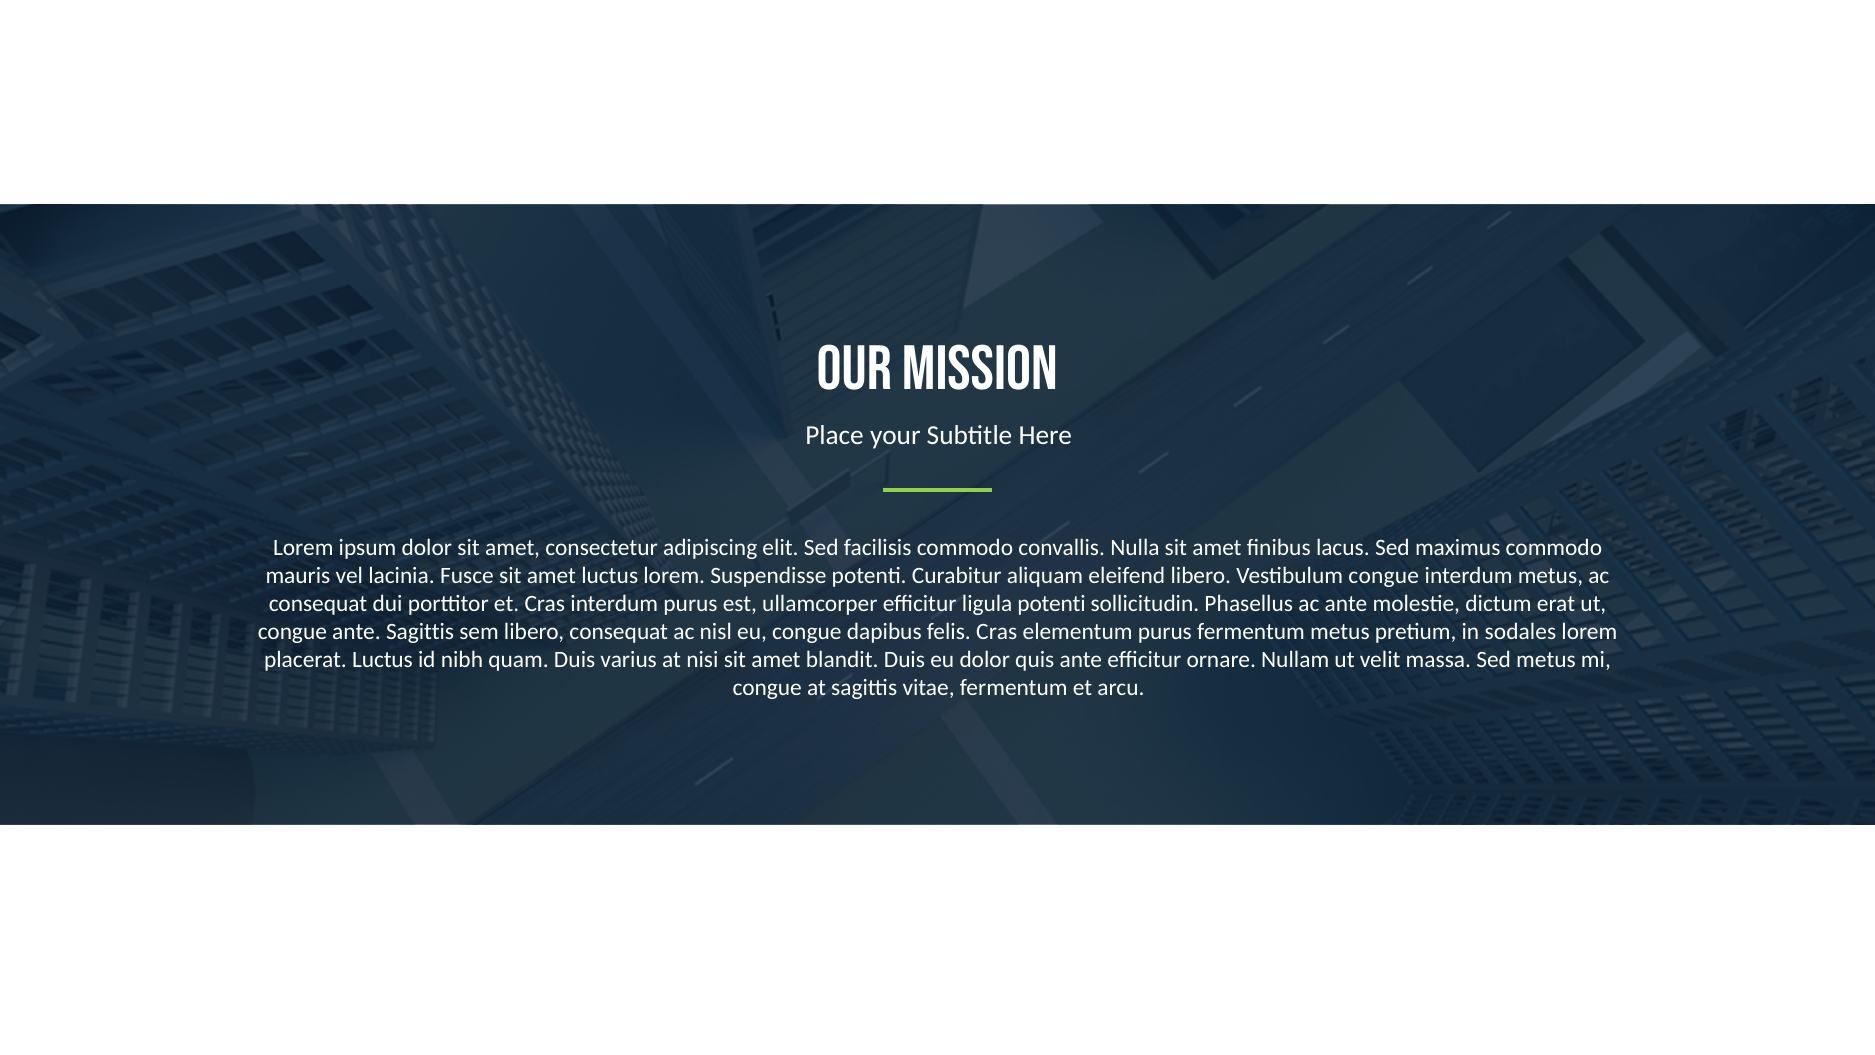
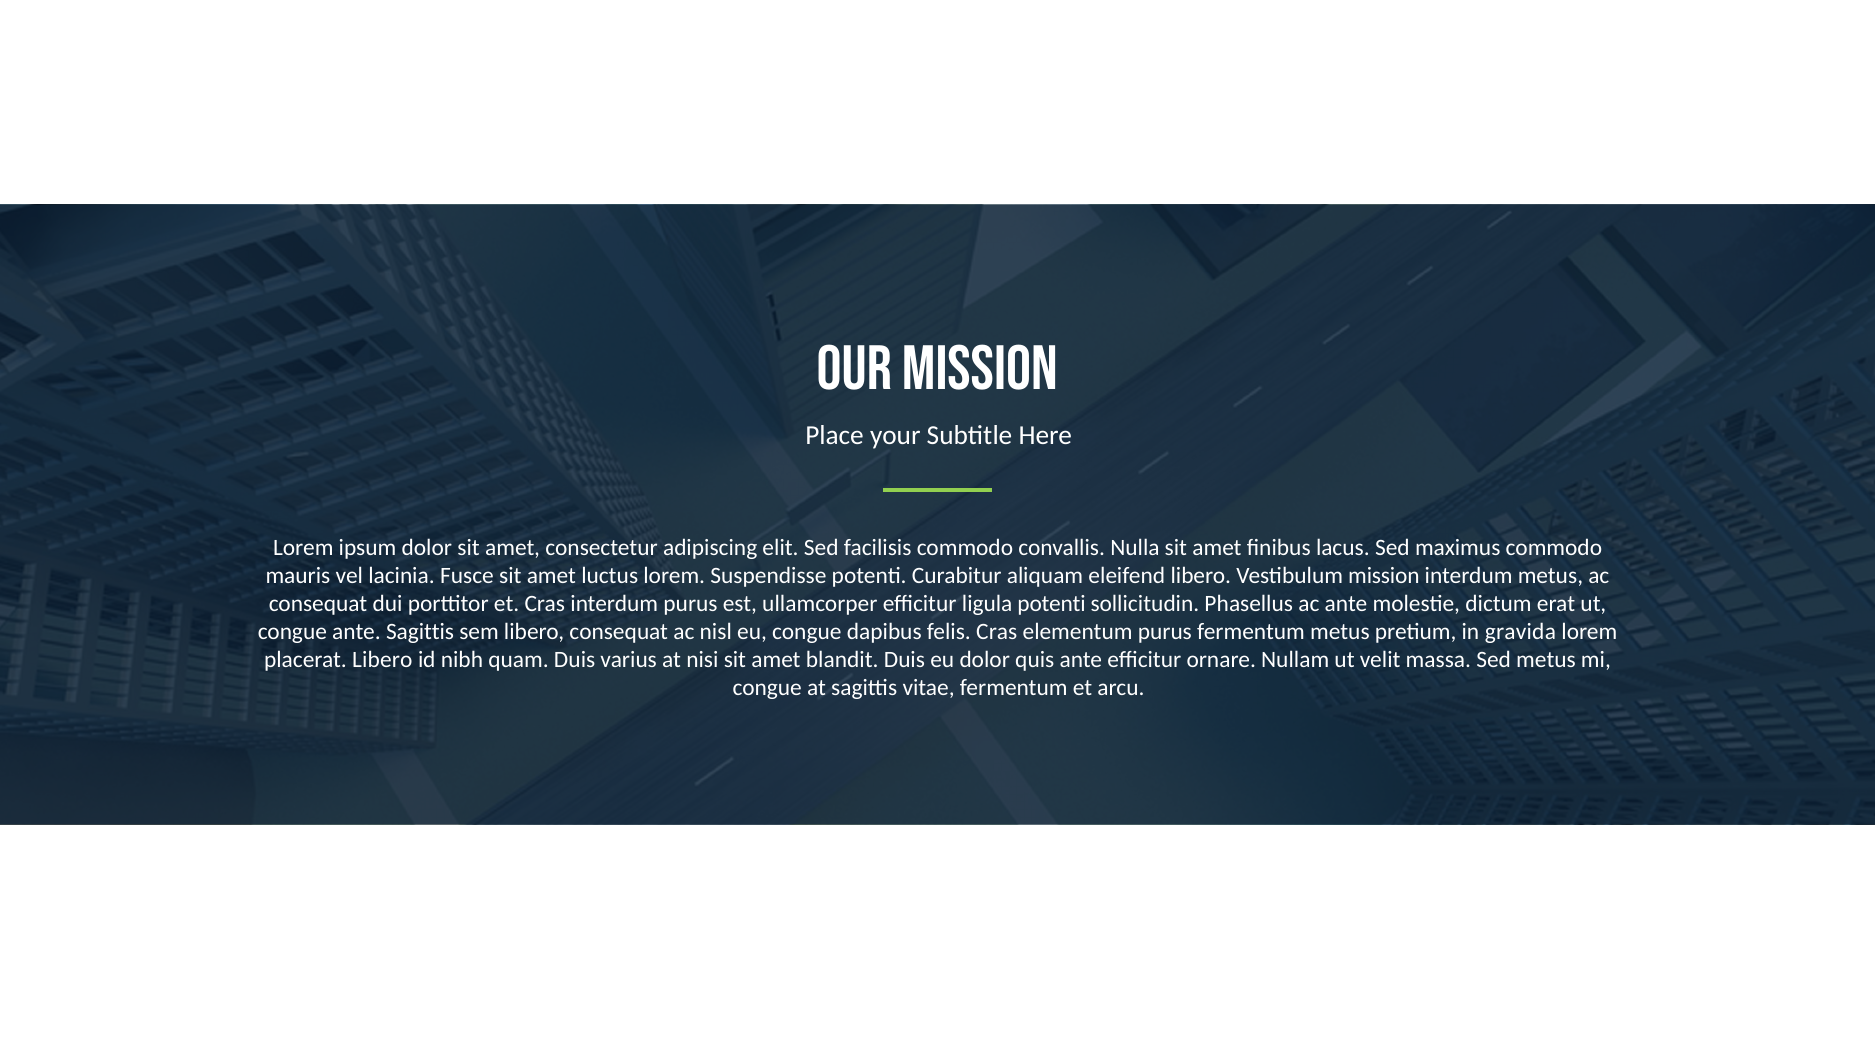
Vestibulum congue: congue -> mission
sodales: sodales -> gravida
placerat Luctus: Luctus -> Libero
